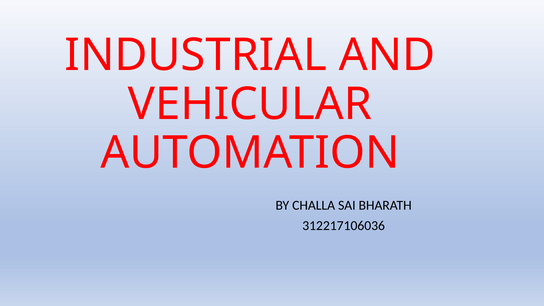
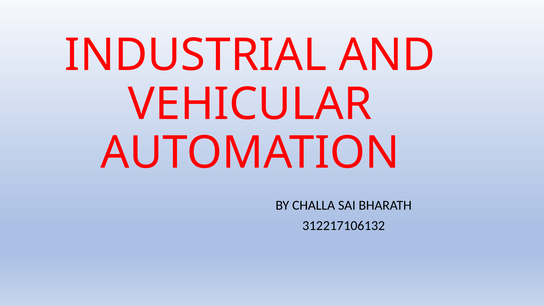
312217106036: 312217106036 -> 312217106132
